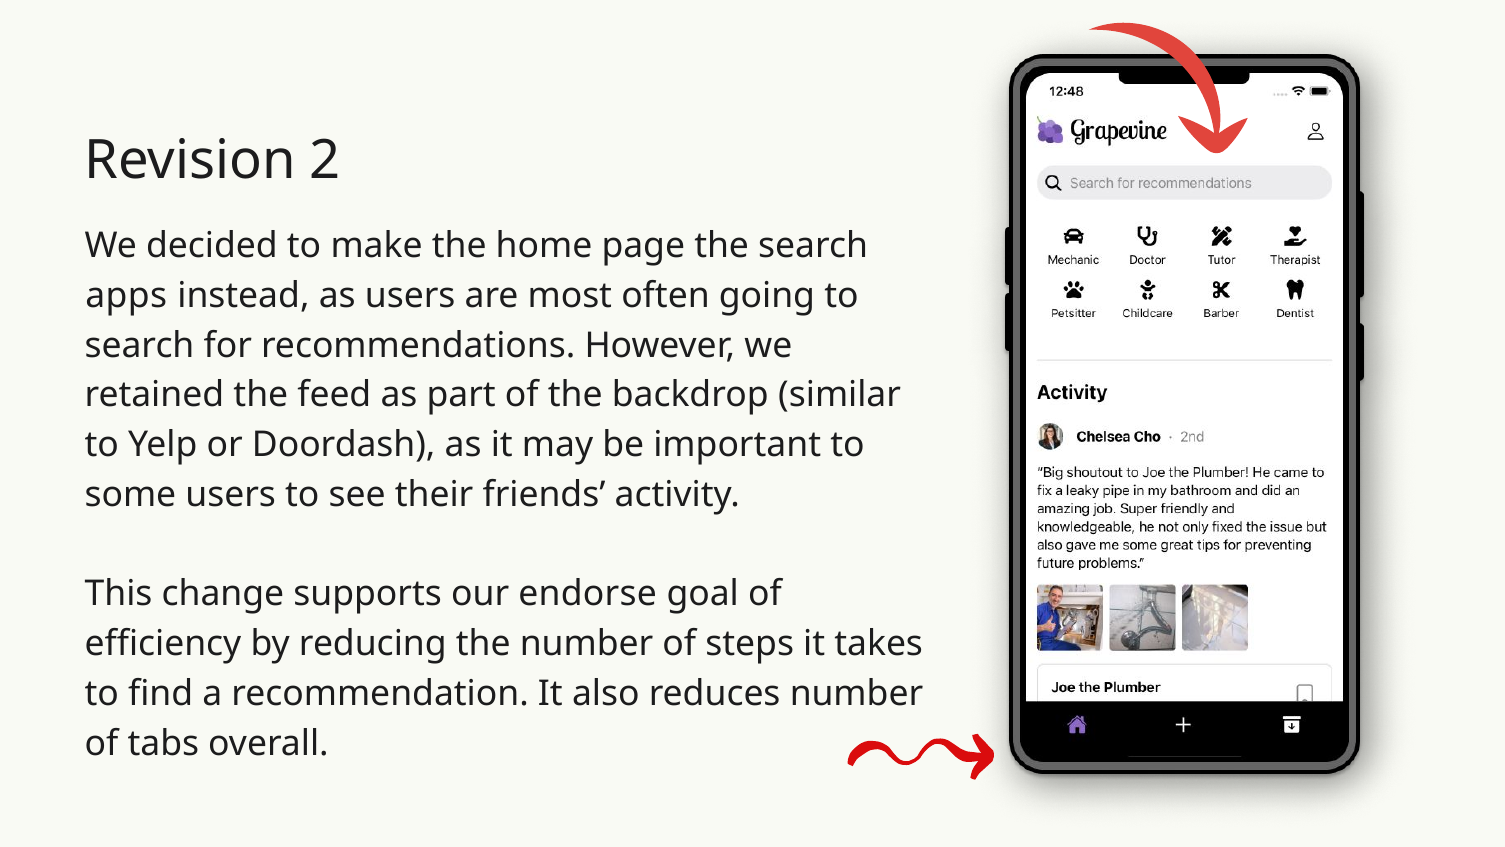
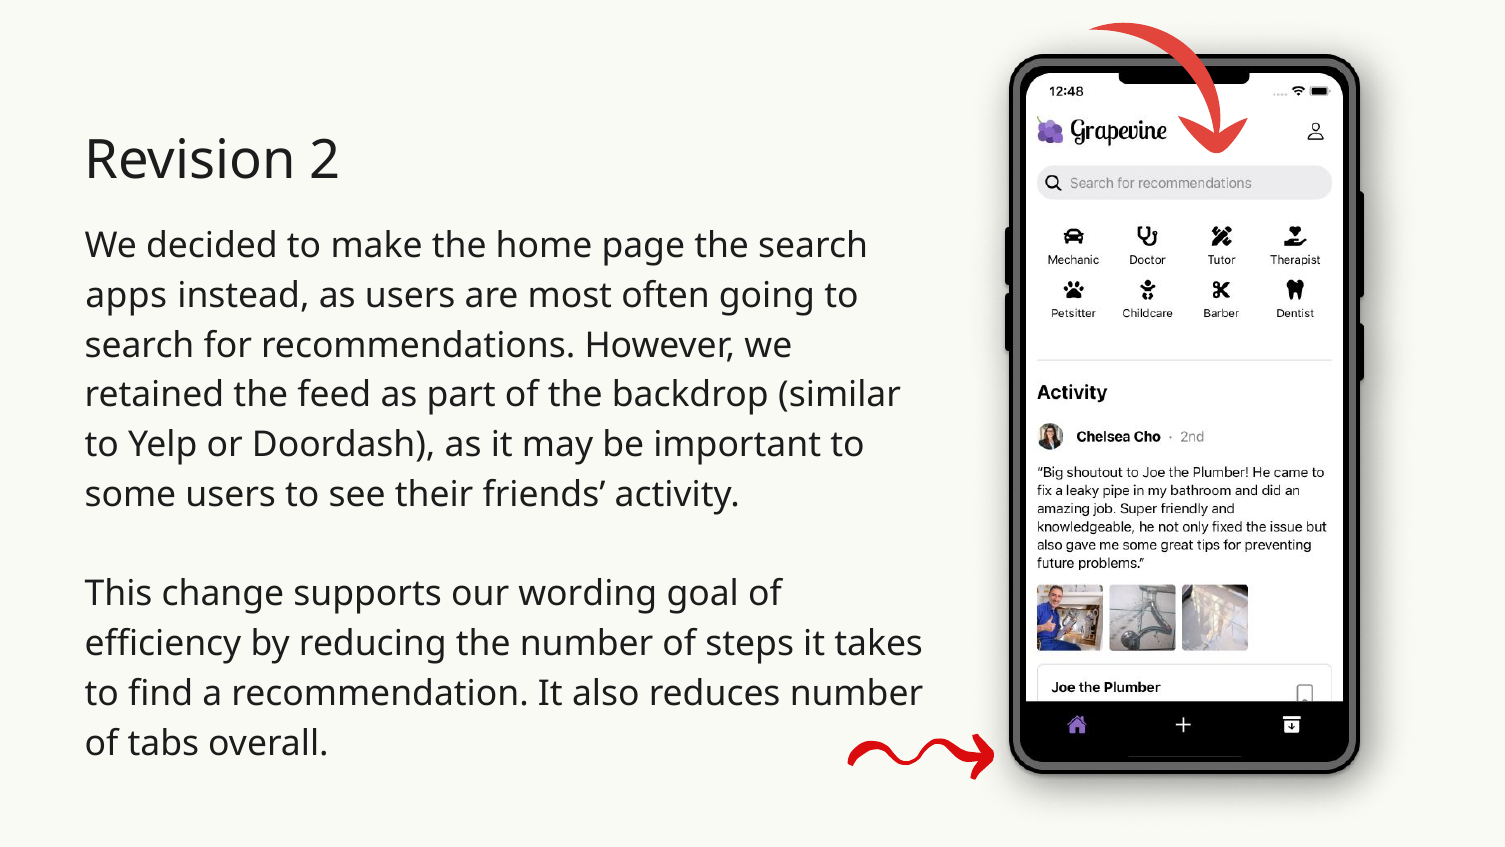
endorse: endorse -> wording
